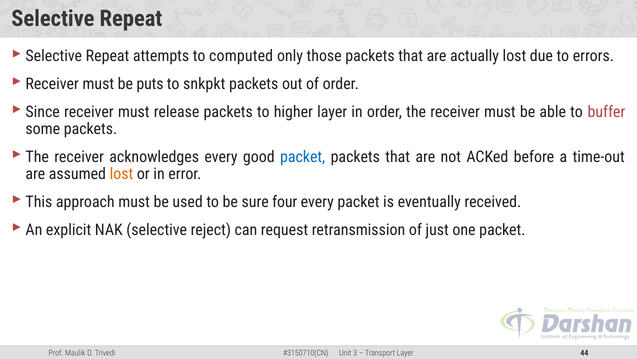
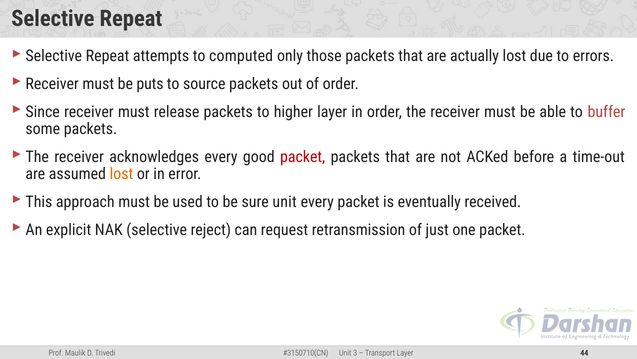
snkpkt: snkpkt -> source
packet at (303, 157) colour: blue -> red
sure four: four -> unit
